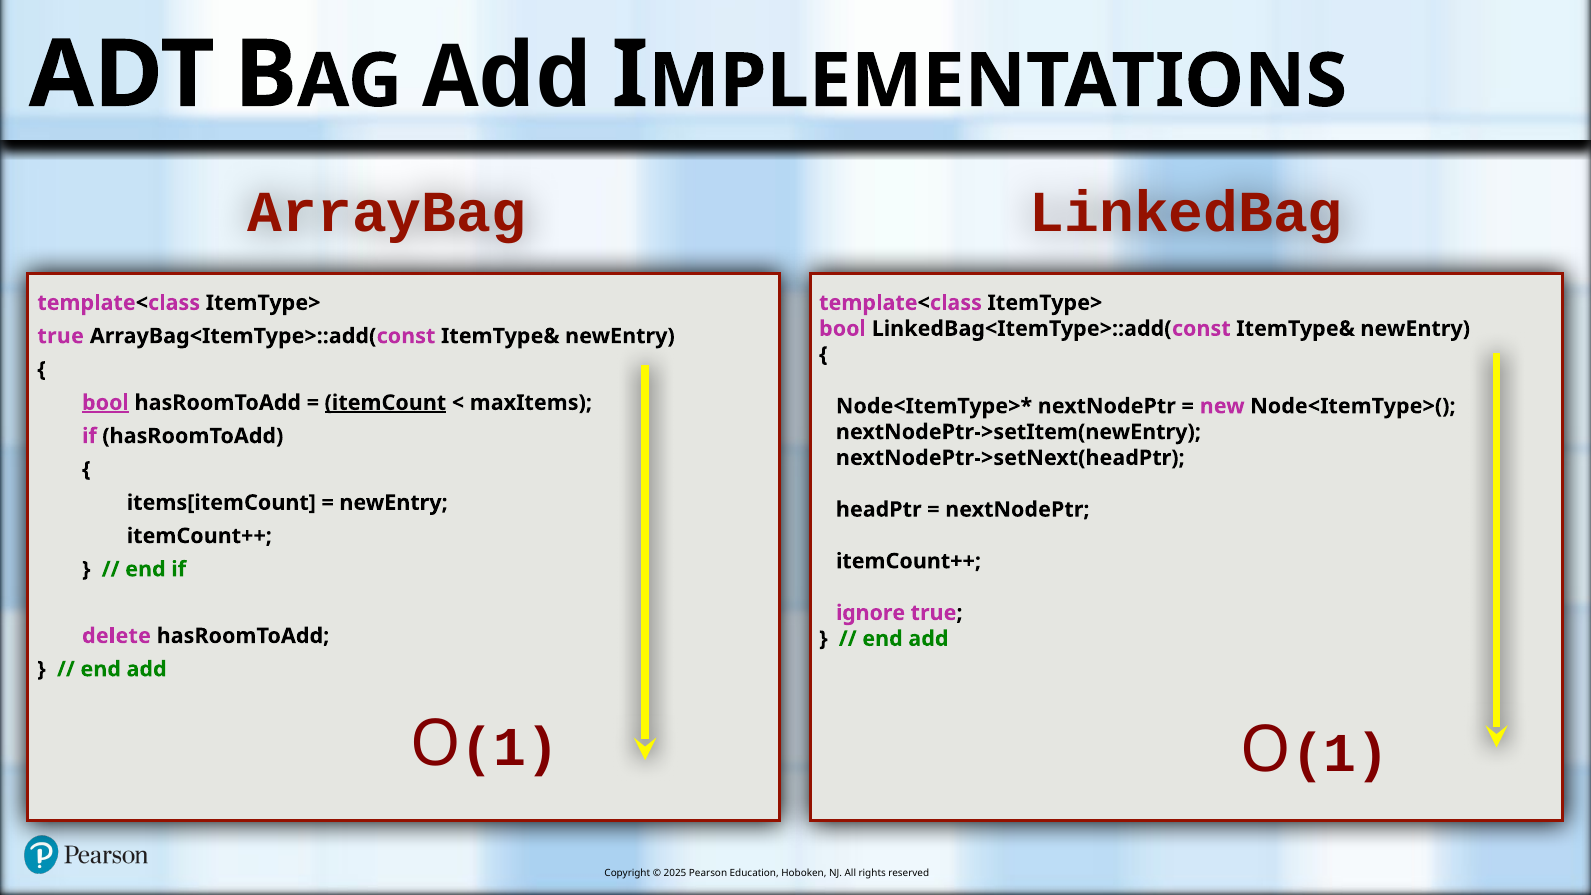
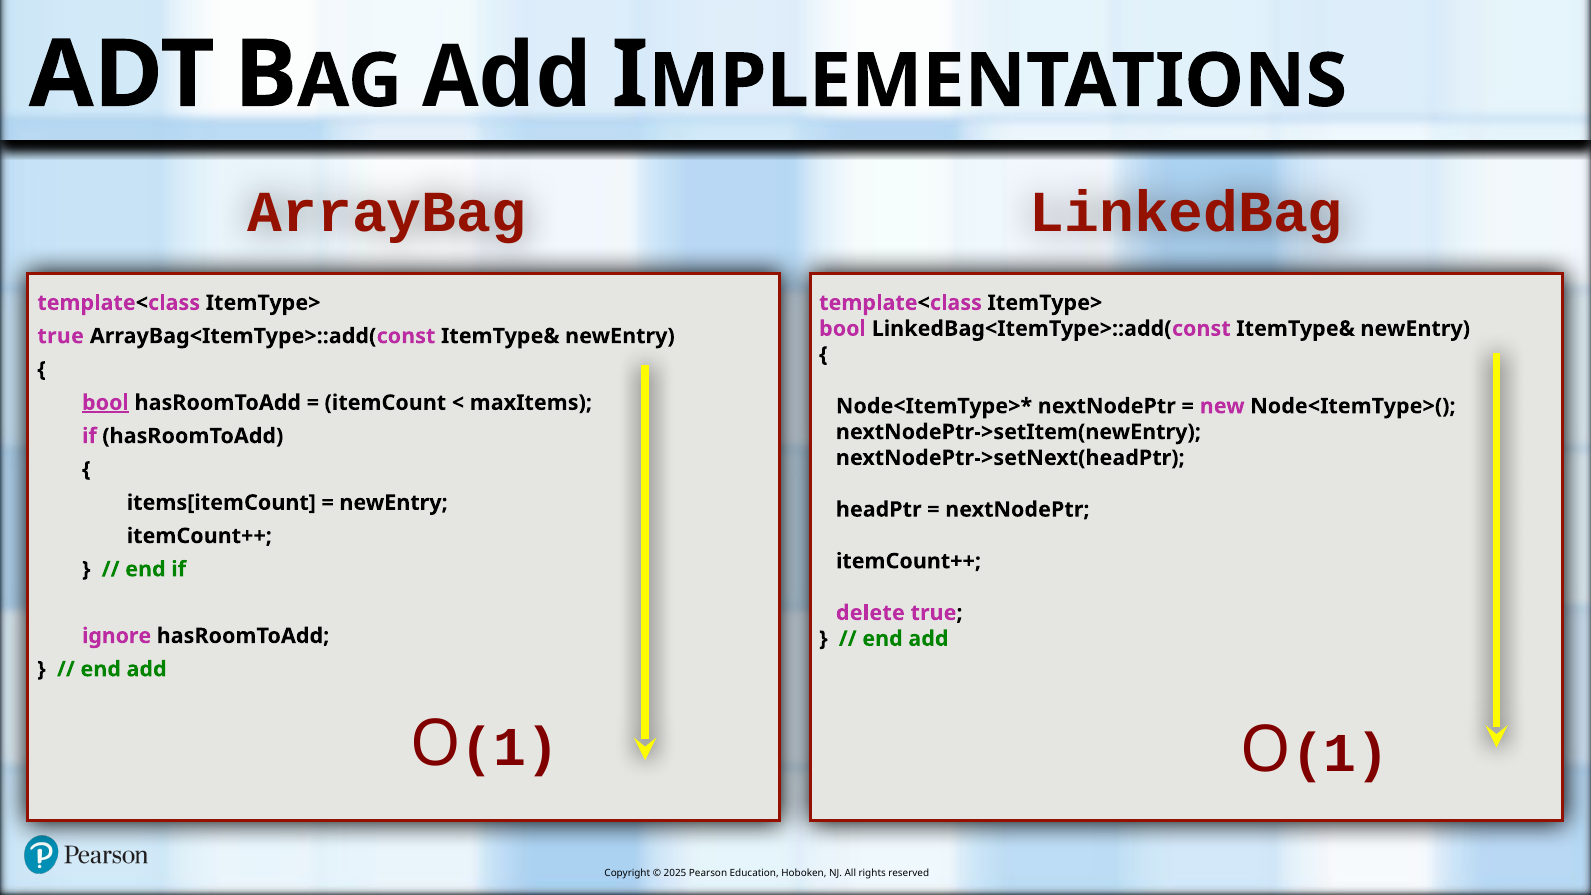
itemCount underline: present -> none
ignore: ignore -> delete
delete: delete -> ignore
